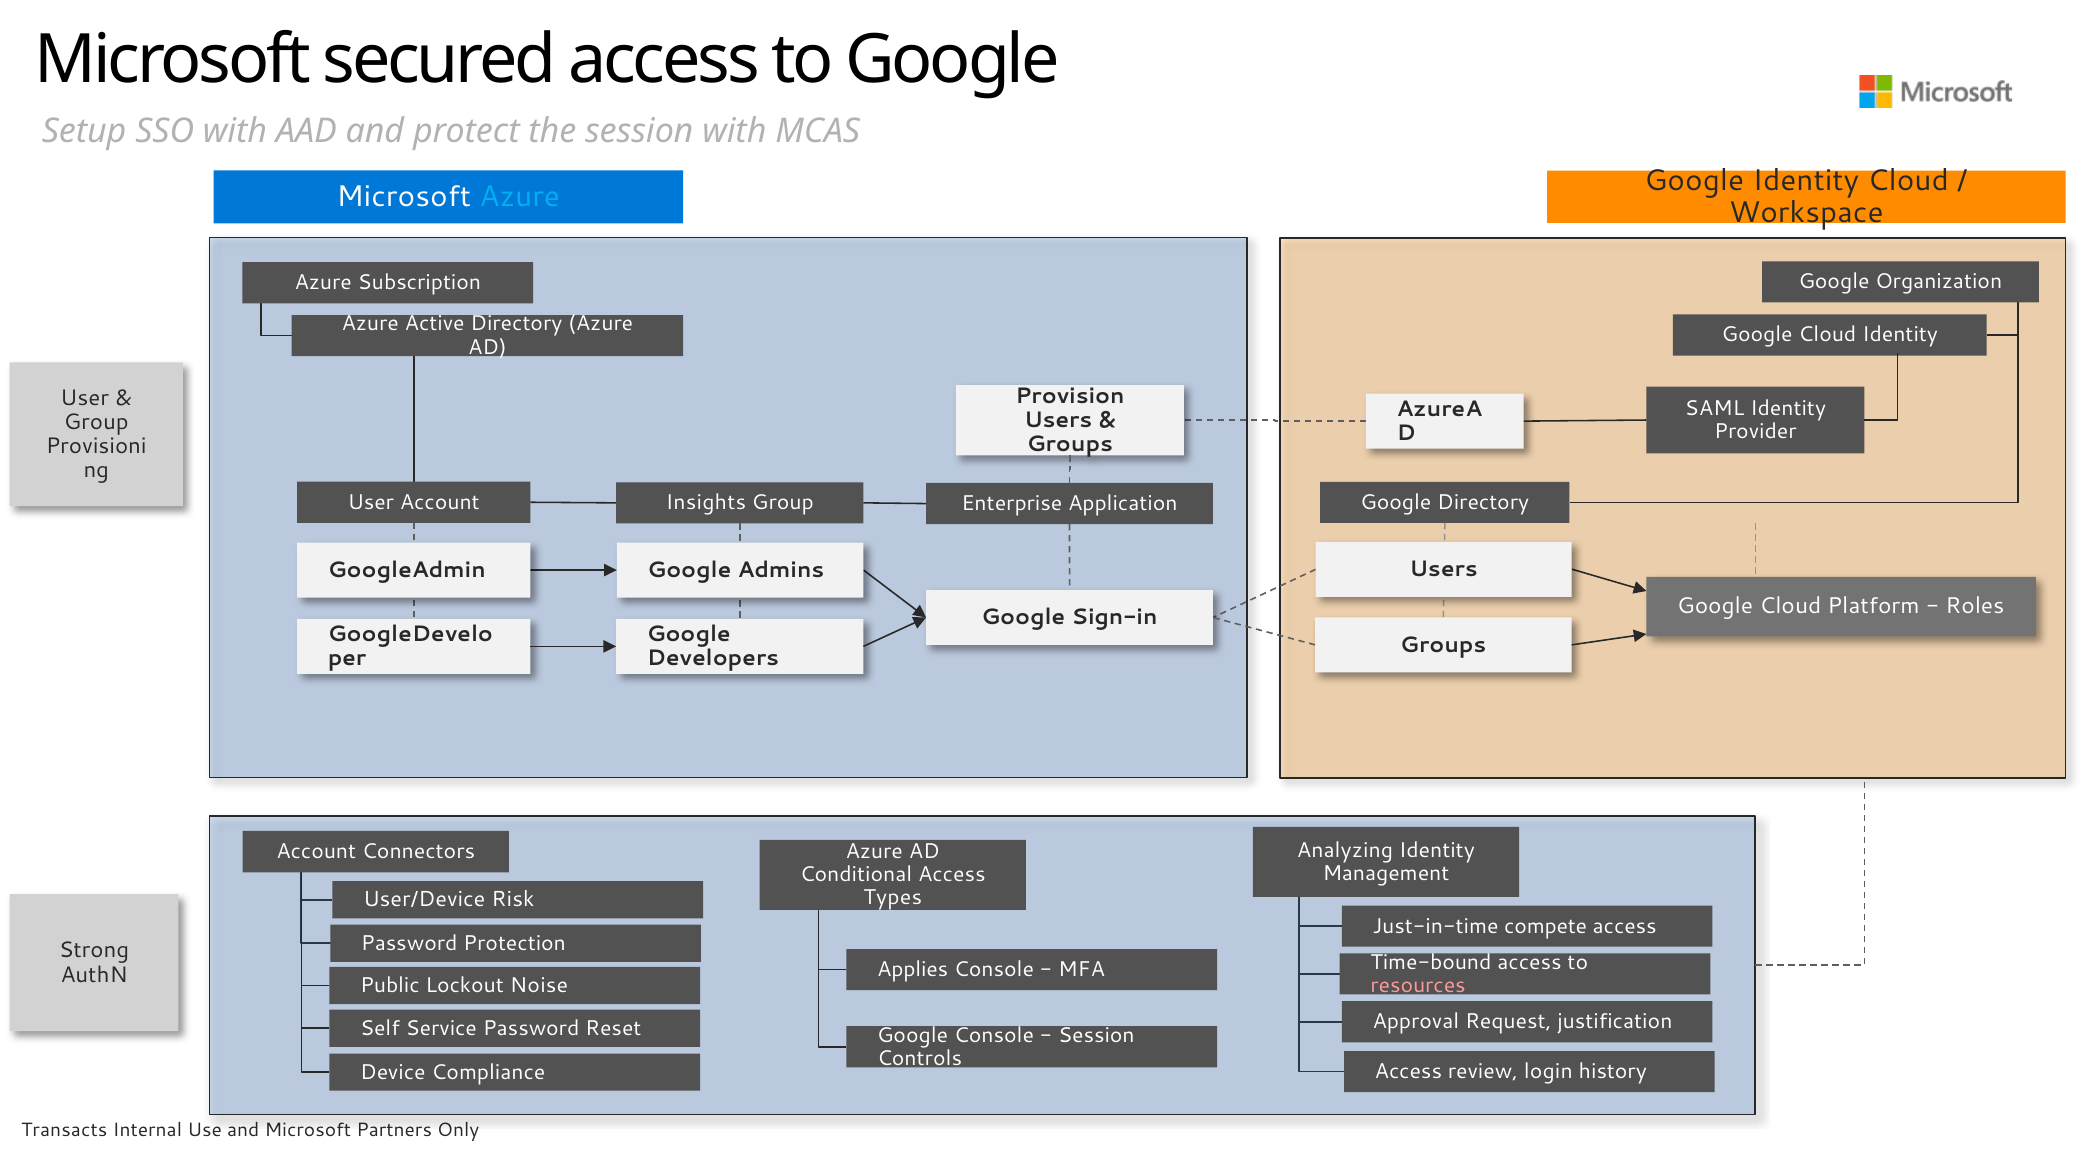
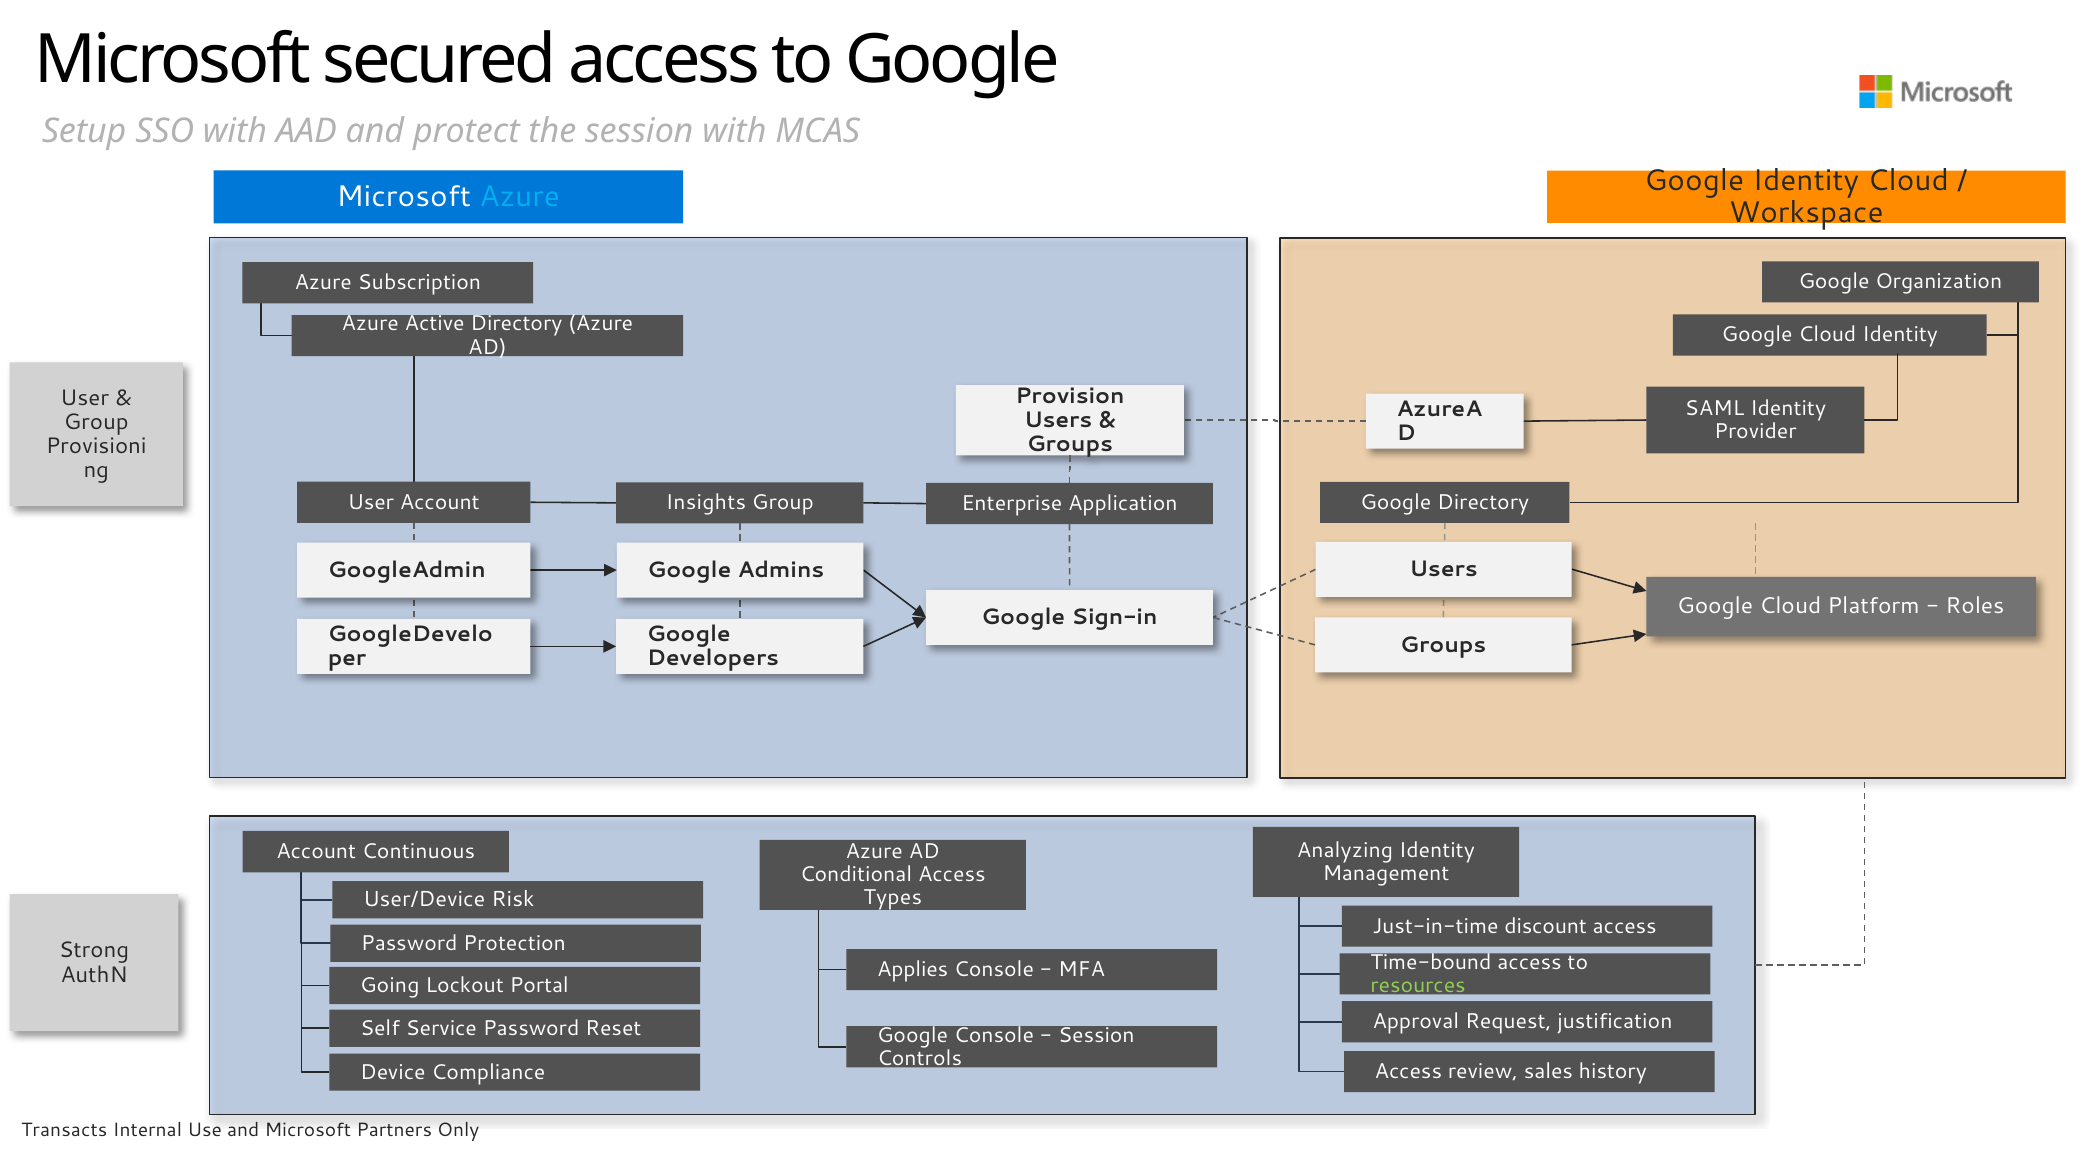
Connectors: Connectors -> Continuous
compete: compete -> discount
Public: Public -> Going
Noise: Noise -> Portal
resources colour: pink -> light green
login: login -> sales
